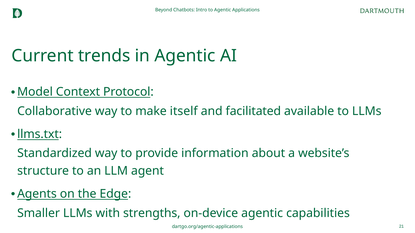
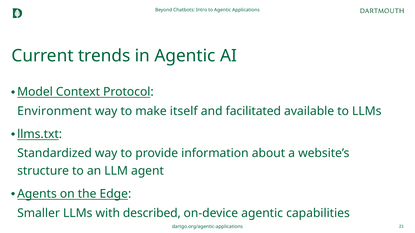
Collaborative: Collaborative -> Environment
strengths: strengths -> described
